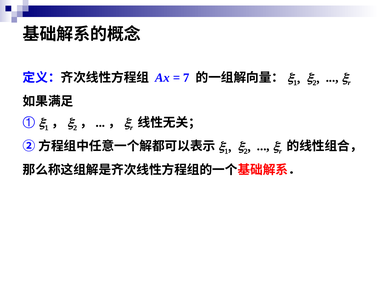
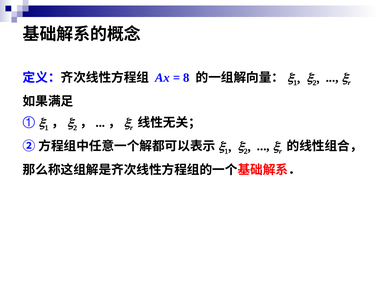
7: 7 -> 8
